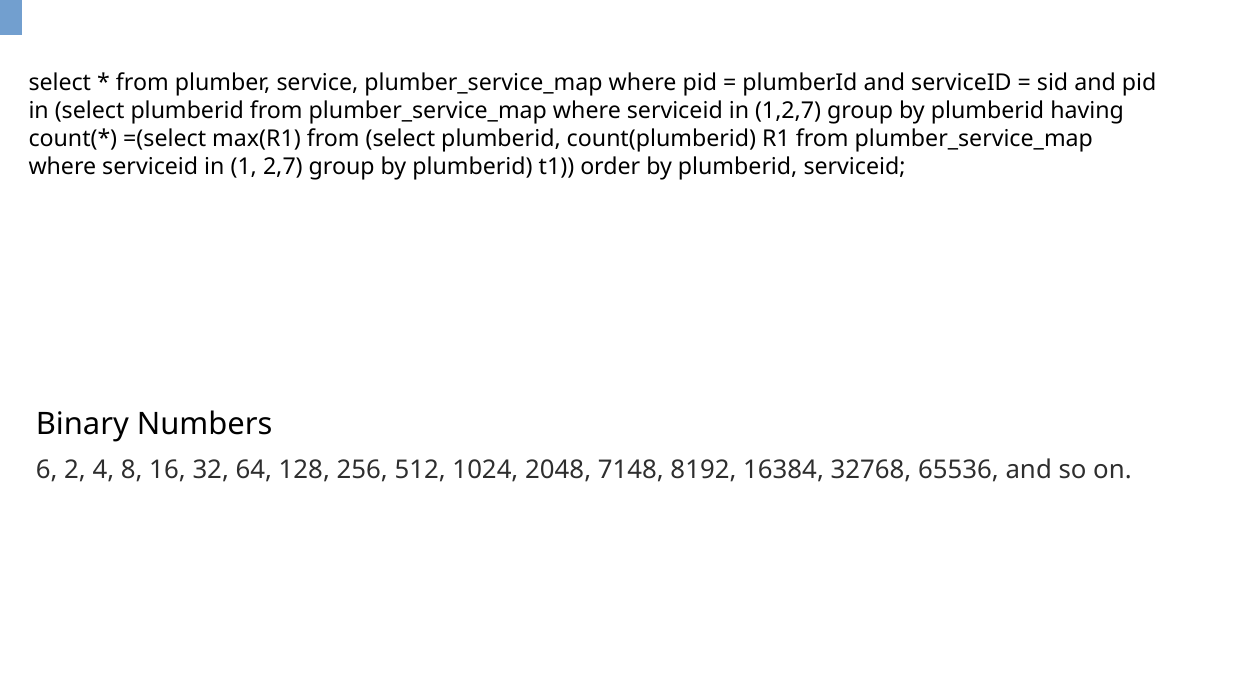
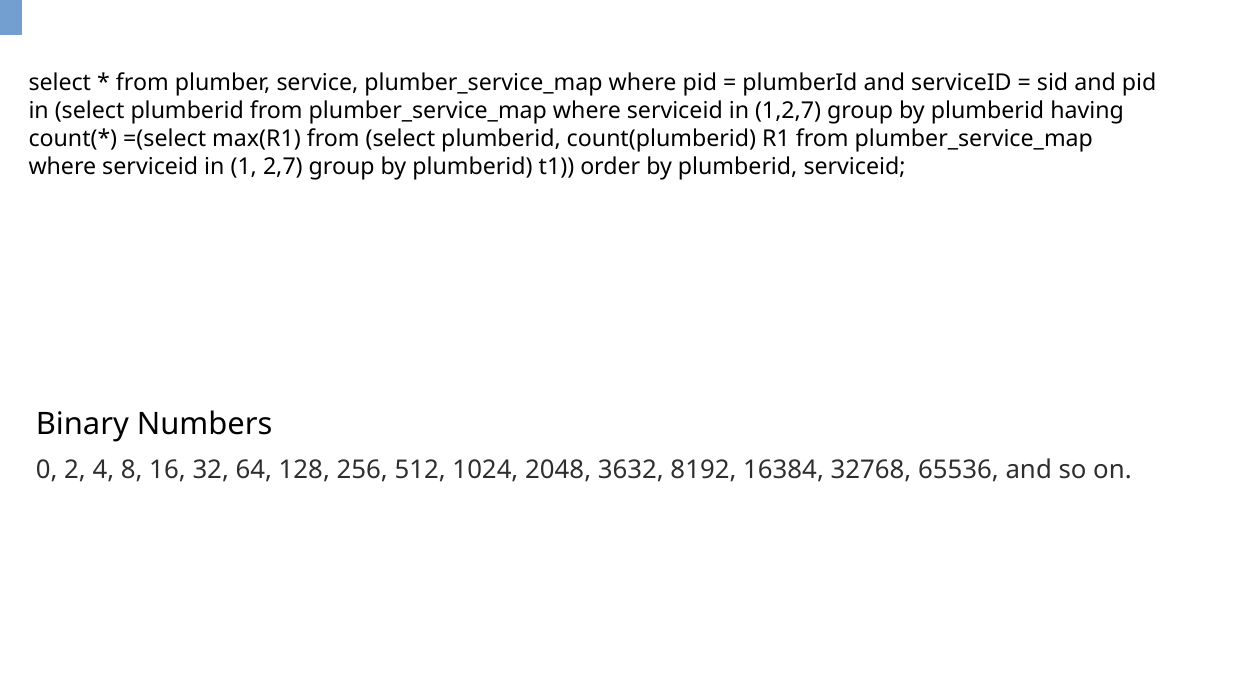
6: 6 -> 0
7148: 7148 -> 3632
